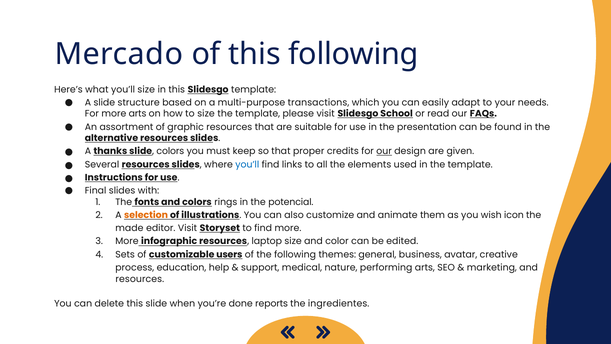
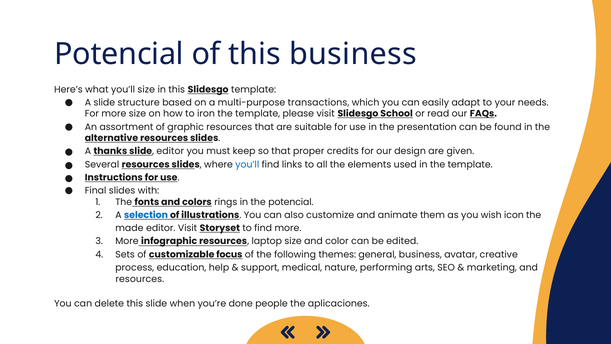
Mercado at (119, 54): Mercado -> Potencial
this following: following -> business
more arts: arts -> size
to size: size -> iron
slide colors: colors -> editor
our at (384, 151) underline: present -> none
selection colour: orange -> blue
users: users -> focus
reports: reports -> people
ingredientes: ingredientes -> aplicaciones
